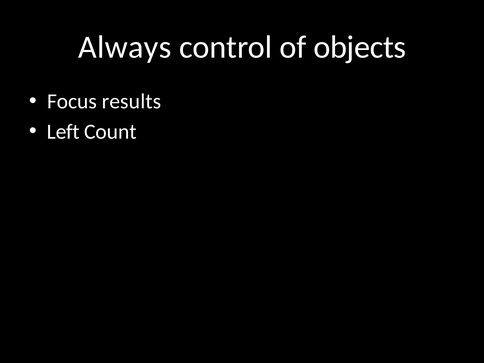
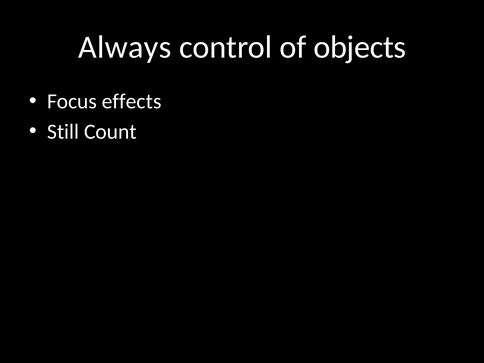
results: results -> effects
Left: Left -> Still
